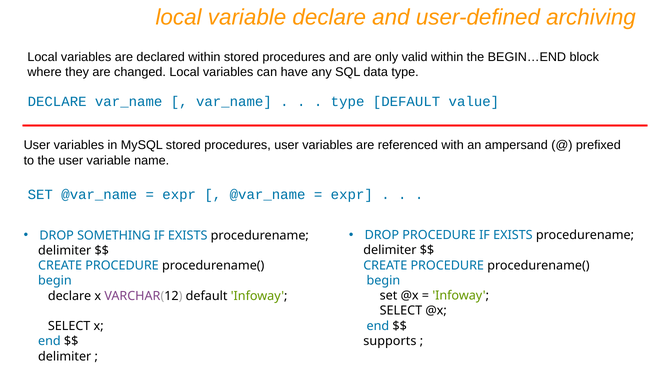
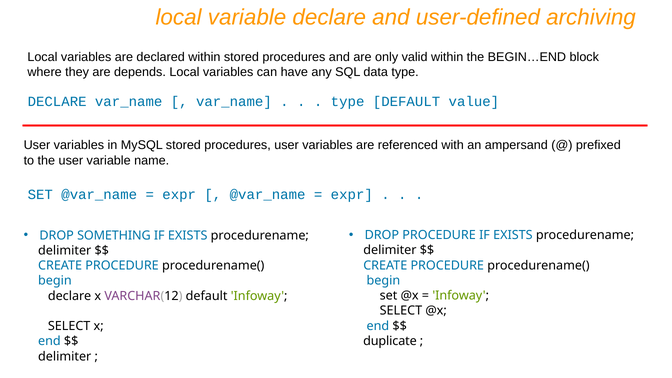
changed: changed -> depends
supports: supports -> duplicate
